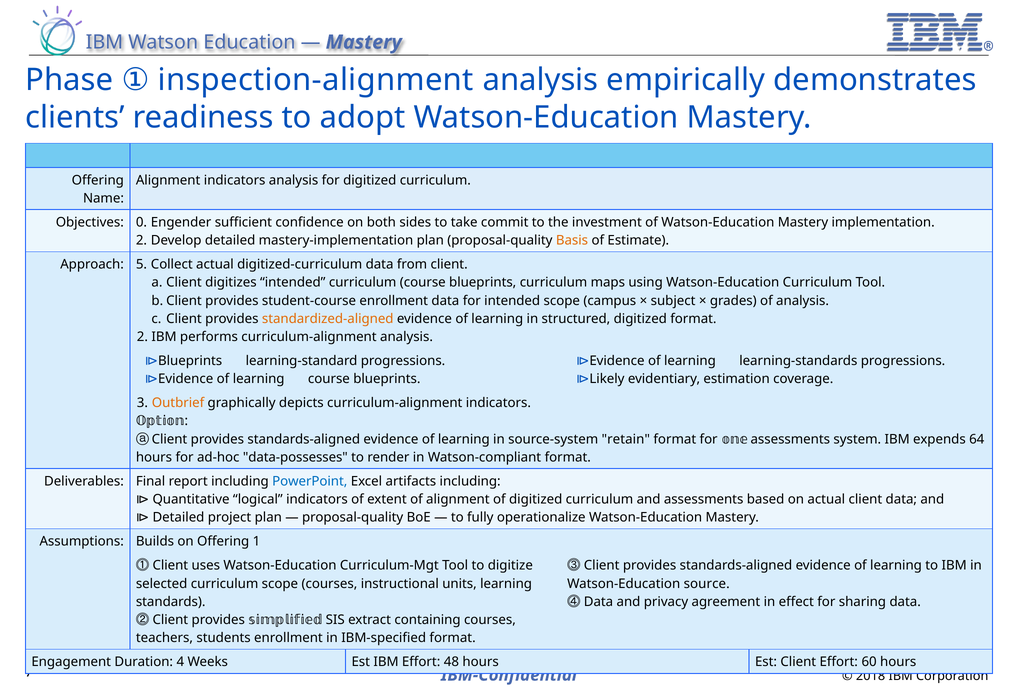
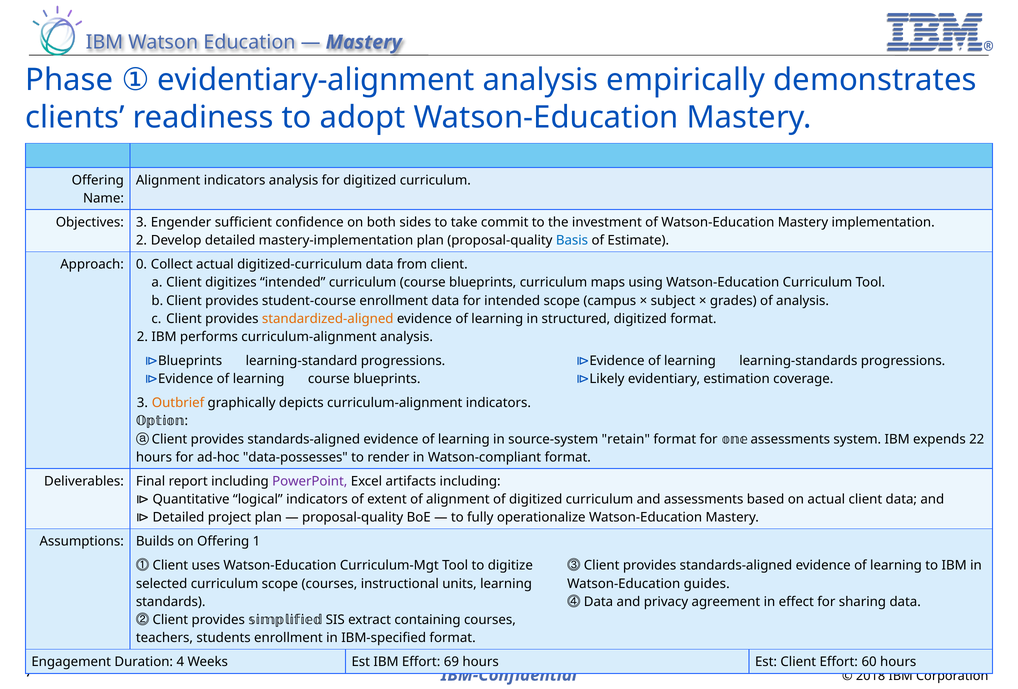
inspection-alignment: inspection-alignment -> evidentiary-alignment
Objectives 0: 0 -> 3
Basis colour: orange -> blue
5: 5 -> 0
64: 64 -> 22
PowerPoint colour: blue -> purple
source: source -> guides
48: 48 -> 69
